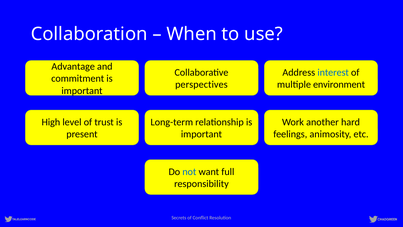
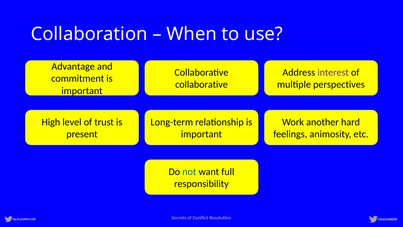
interest colour: blue -> purple
perspectives at (201, 85): perspectives -> collaborative
environment: environment -> perspectives
